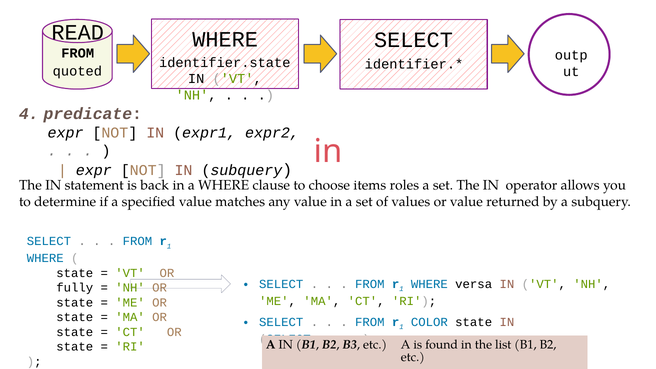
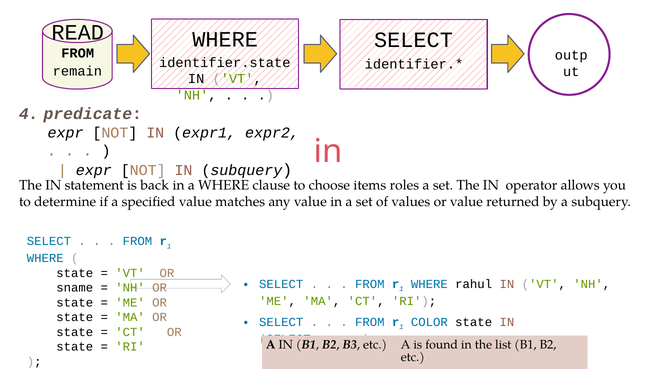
quoted: quoted -> remain
versa: versa -> rahul
fully: fully -> sname
